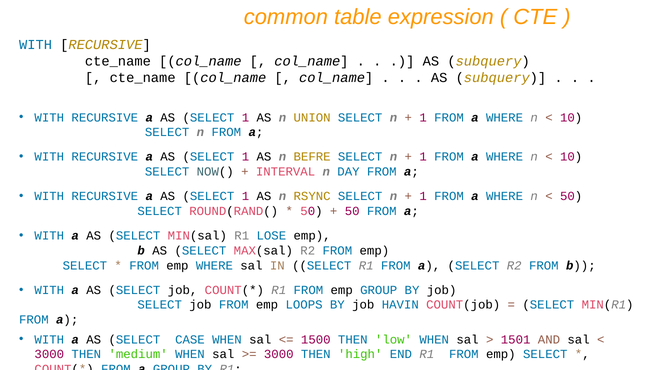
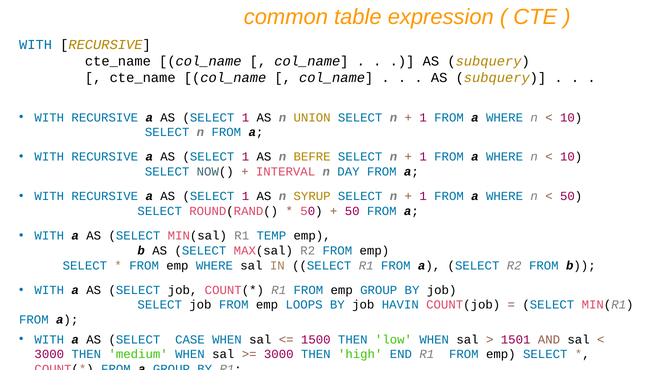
RSYNC: RSYNC -> SYRUP
LOSE: LOSE -> TEMP
